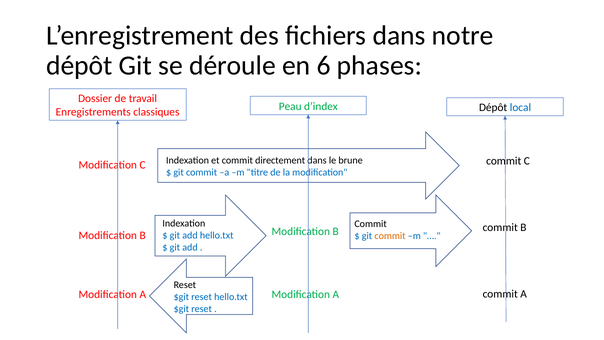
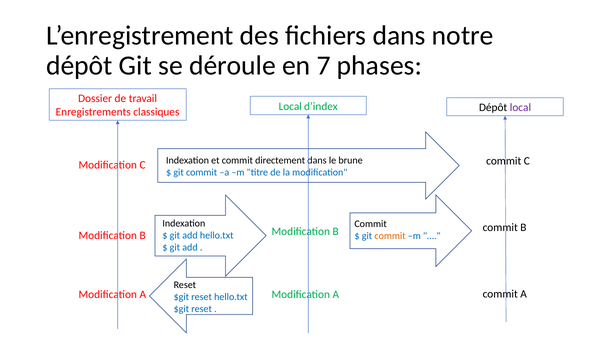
6: 6 -> 7
Peau at (290, 106): Peau -> Local
local at (520, 107) colour: blue -> purple
